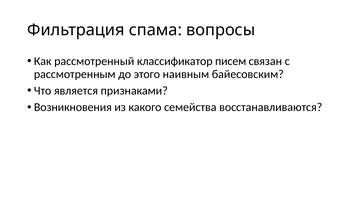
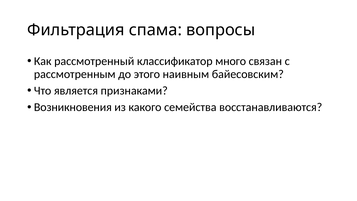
писем: писем -> много
